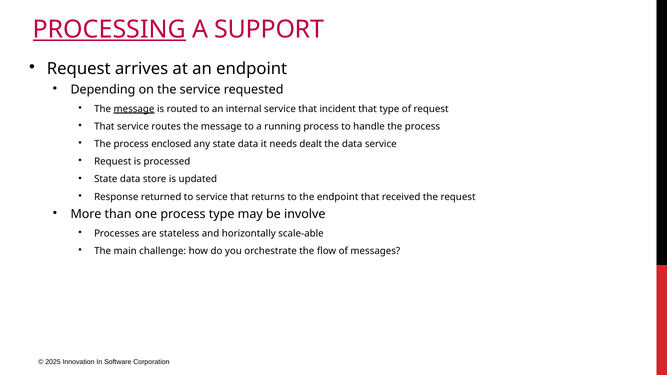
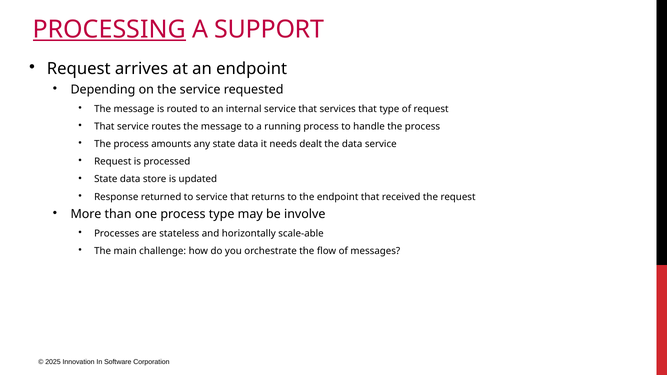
message at (134, 109) underline: present -> none
incident: incident -> services
enclosed: enclosed -> amounts
